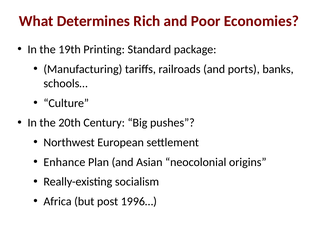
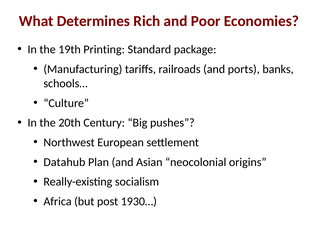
Enhance: Enhance -> Datahub
1996…: 1996… -> 1930…
